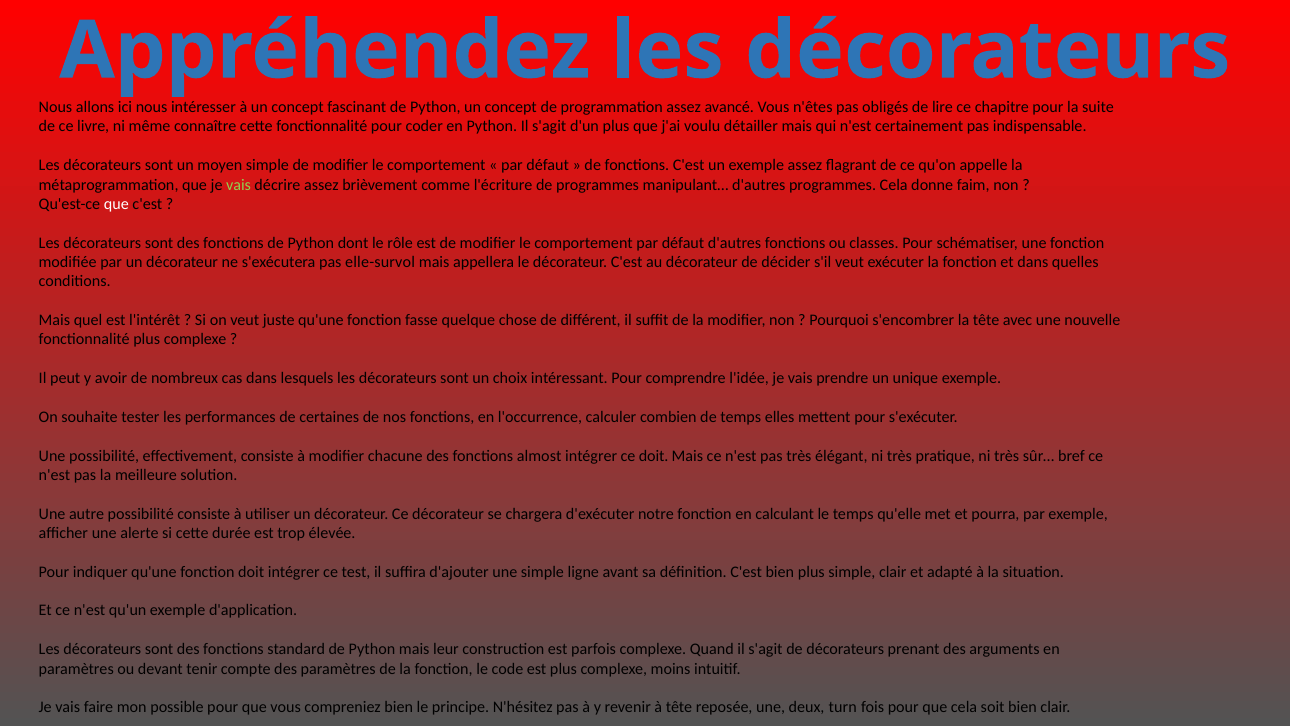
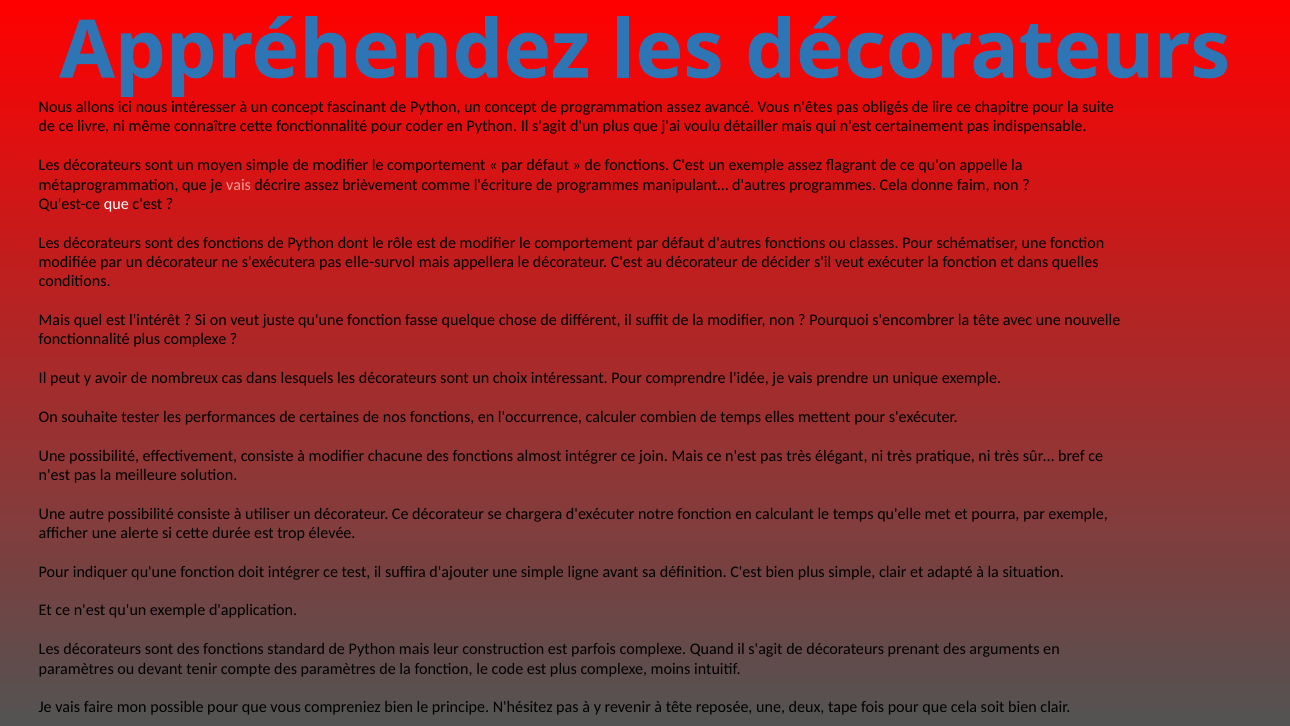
vais at (239, 185) colour: light green -> pink
ce doit: doit -> join
turn: turn -> tape
